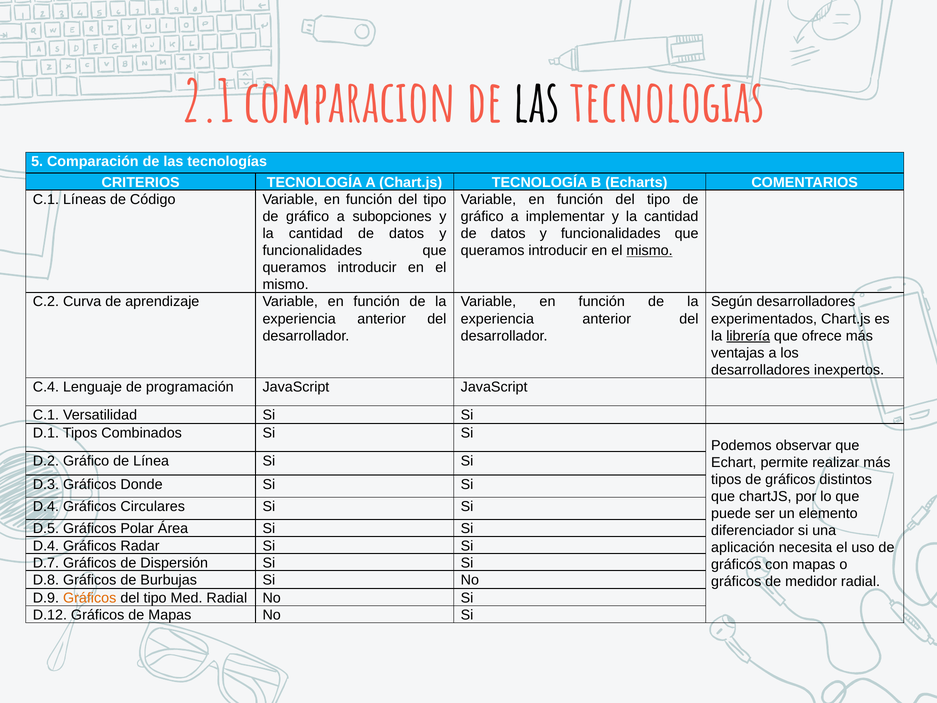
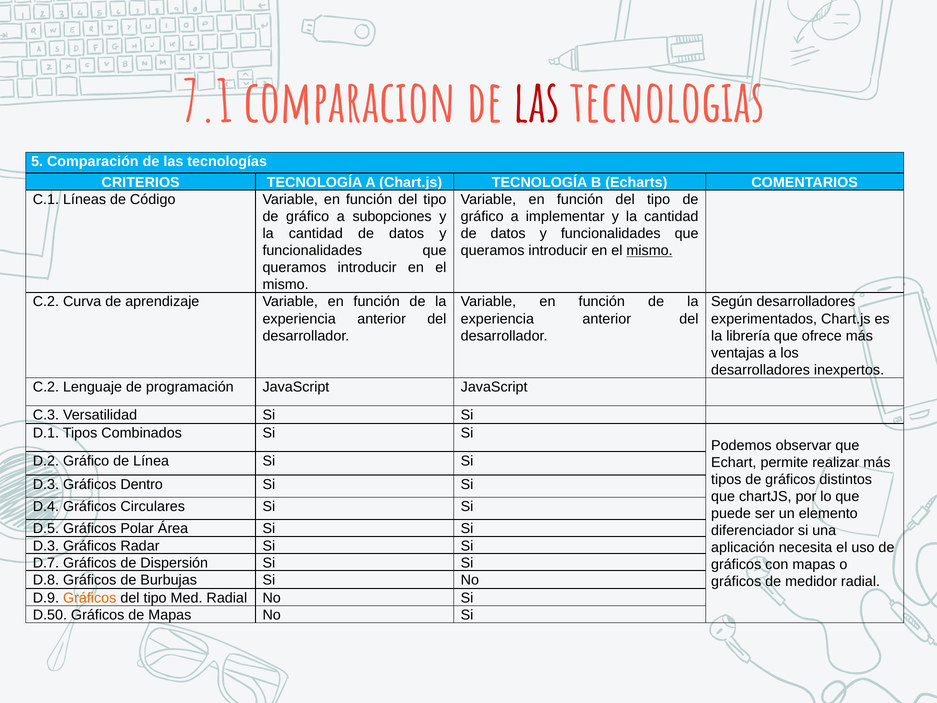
2.1: 2.1 -> 7.1
las at (537, 103) colour: black -> red
librería underline: present -> none
C.4 at (46, 387): C.4 -> C.2
C.1 at (46, 415): C.1 -> C.3
Donde: Donde -> Dentro
D.4 at (46, 546): D.4 -> D.3
D.12: D.12 -> D.50
